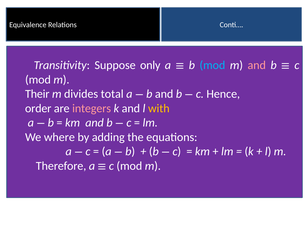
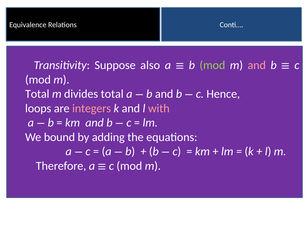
only: only -> also
mod at (212, 65) colour: light blue -> light green
Their at (37, 94): Their -> Total
order: order -> loops
with colour: yellow -> pink
where: where -> bound
